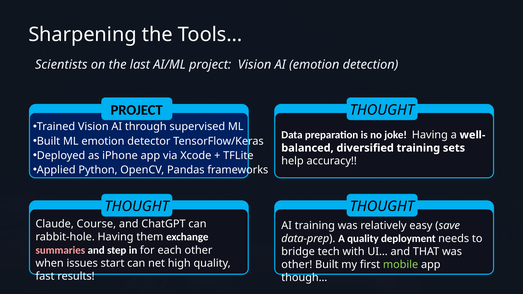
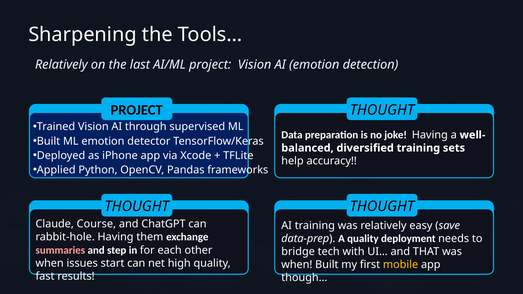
Scientists at (61, 65): Scientists -> Relatively
other at (297, 265): other -> when
mobile colour: light green -> yellow
